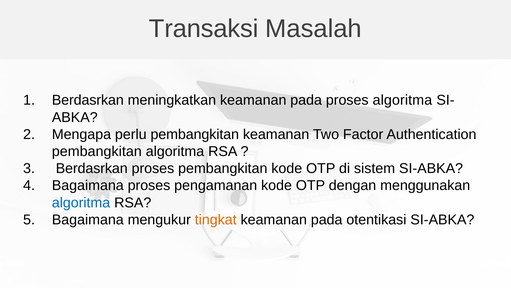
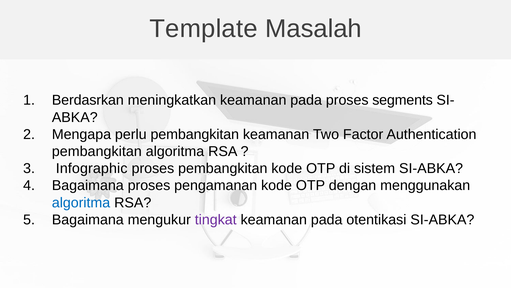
Transaksi: Transaksi -> Template
proses algoritma: algoritma -> segments
Berdasrkan at (92, 168): Berdasrkan -> Infographic
tingkat colour: orange -> purple
